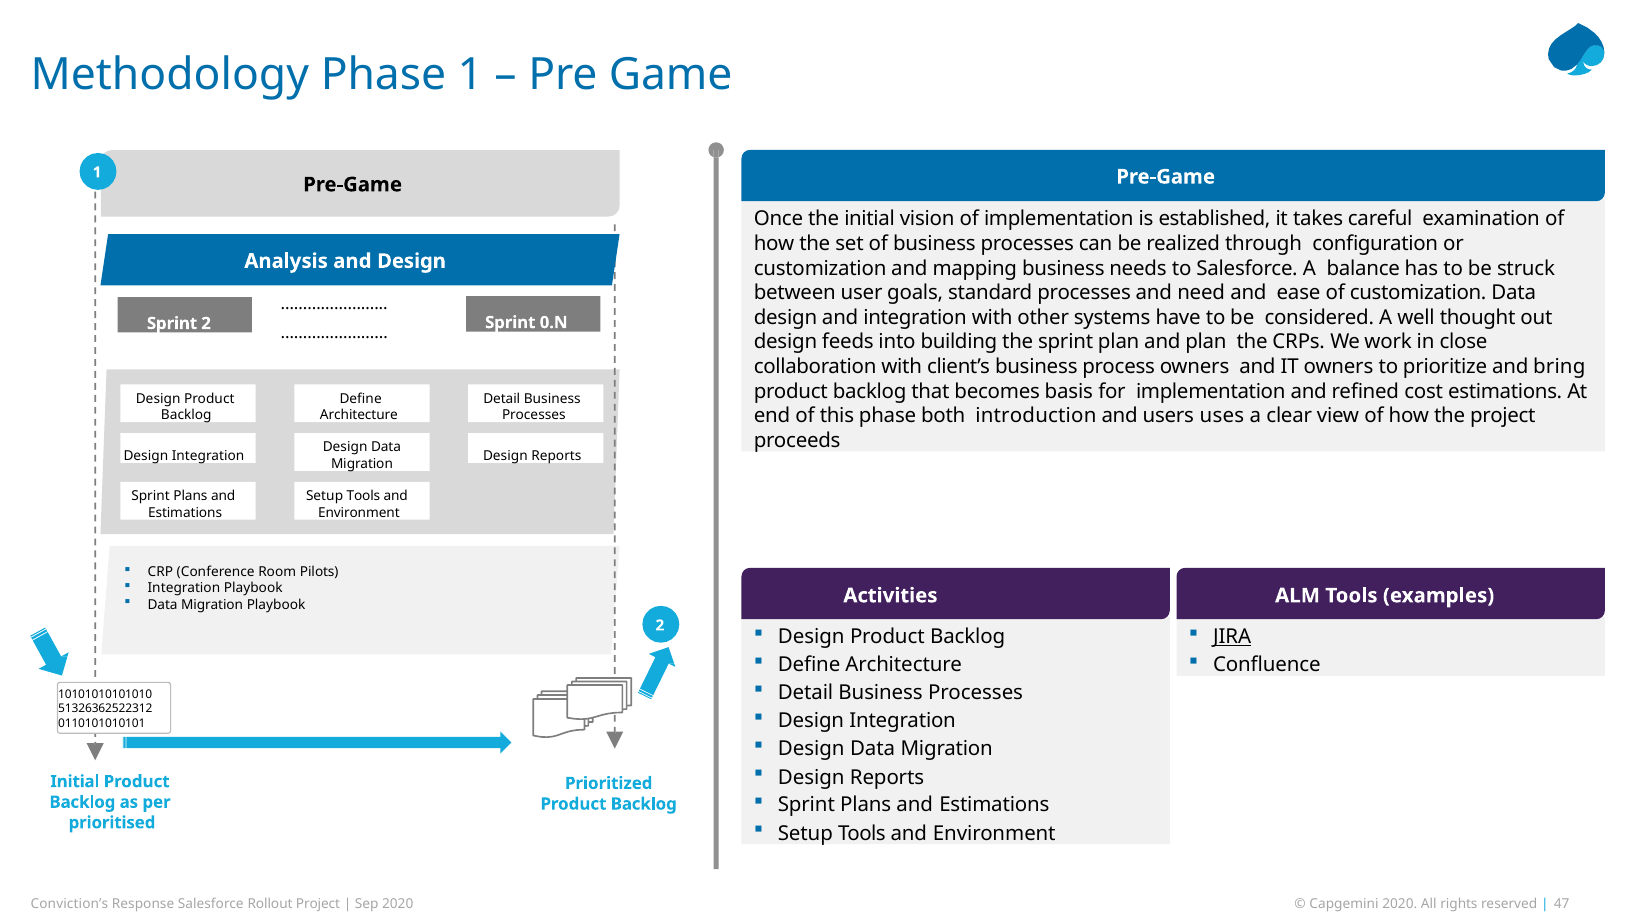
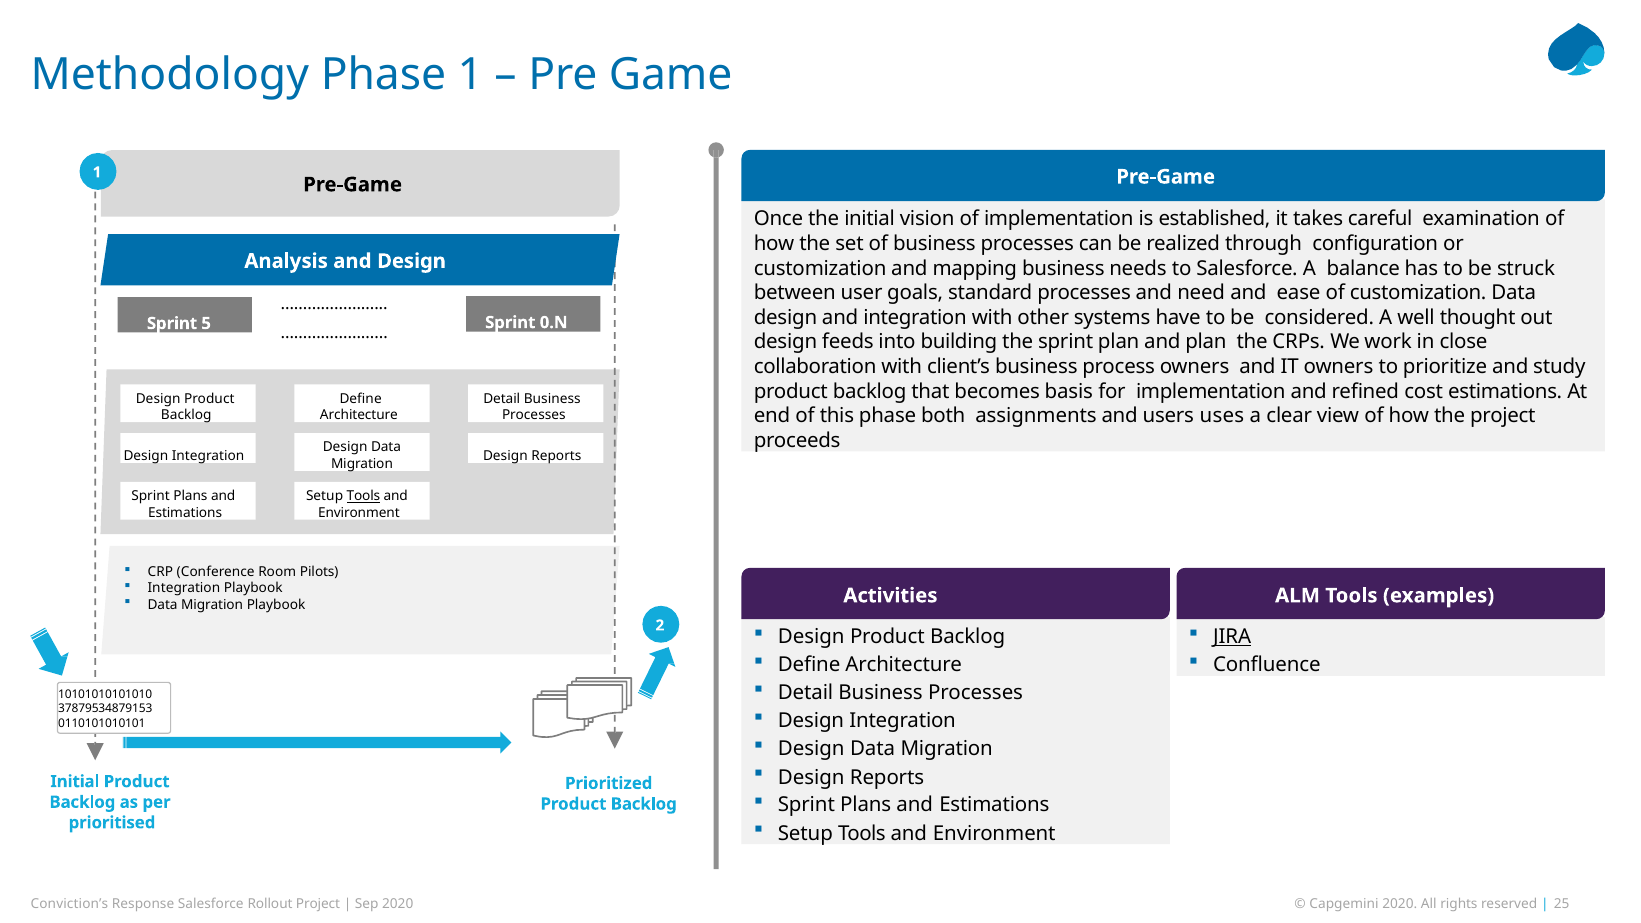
Sprint 2: 2 -> 5
bring: bring -> study
introduction: introduction -> assignments
Tools at (363, 496) underline: none -> present
51326362522312: 51326362522312 -> 37879534879153
47: 47 -> 25
